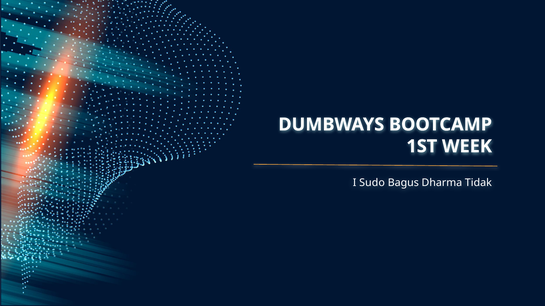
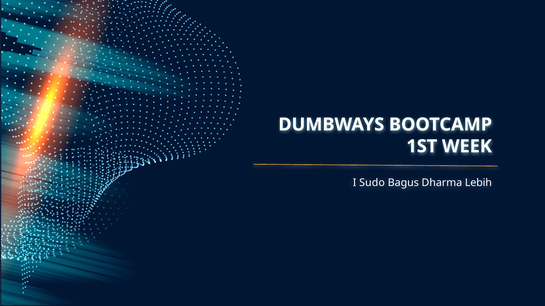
Tidak: Tidak -> Lebih
